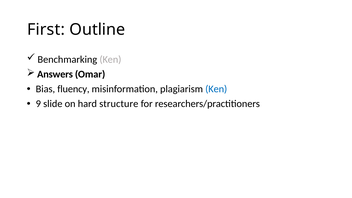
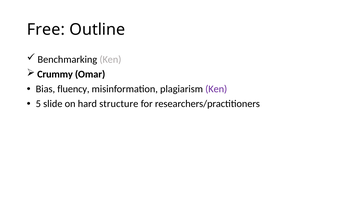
First: First -> Free
Answers: Answers -> Crummy
Ken at (216, 89) colour: blue -> purple
9: 9 -> 5
